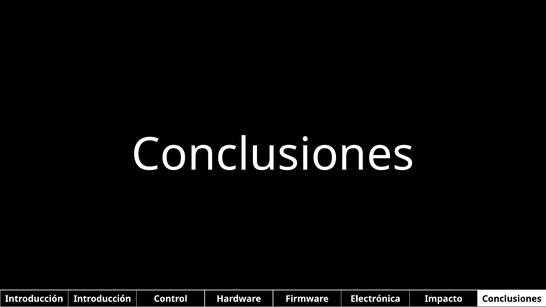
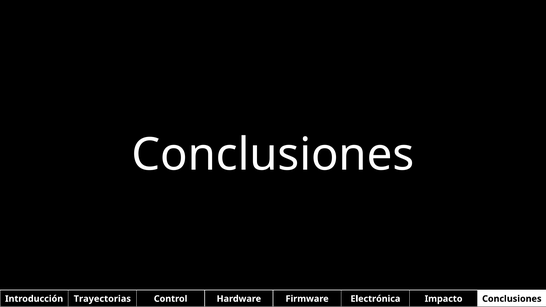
Introducción Introducción: Introducción -> Trayectorias
